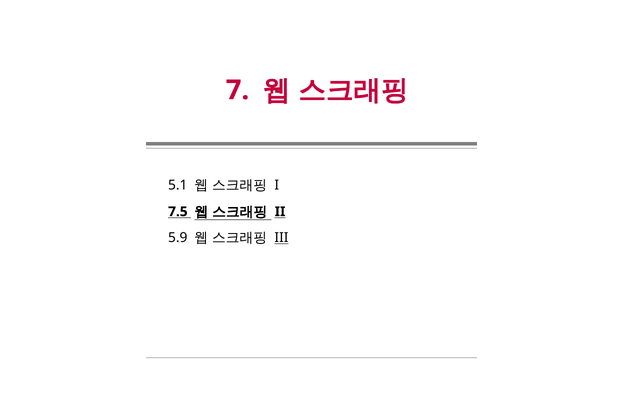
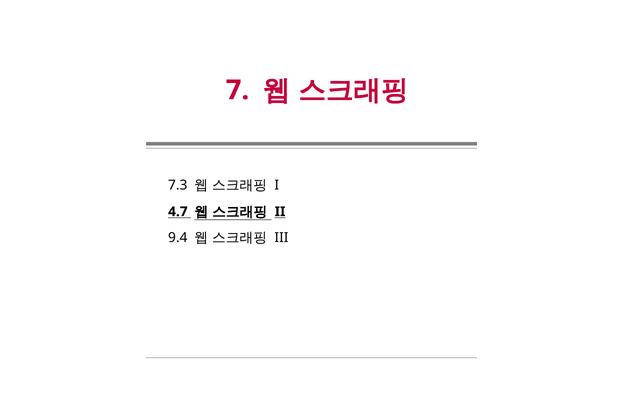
5.1: 5.1 -> 7.3
7.5: 7.5 -> 4.7
5.9: 5.9 -> 9.4
III underline: present -> none
